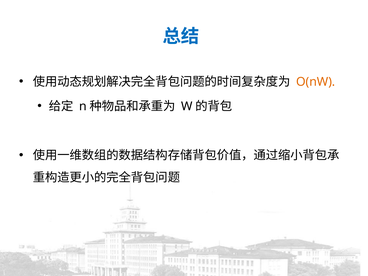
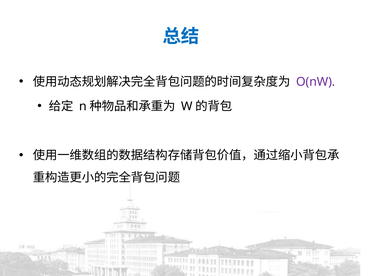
O(nW colour: orange -> purple
